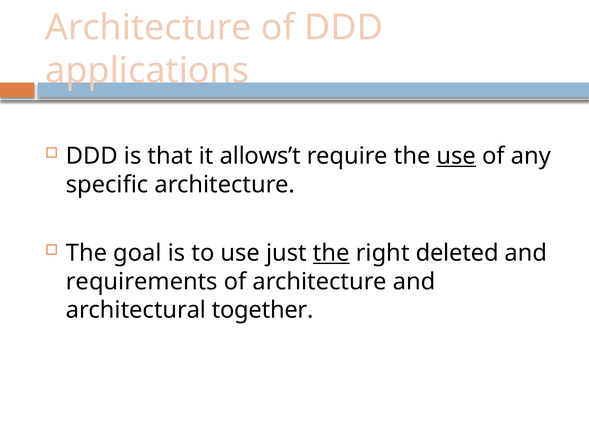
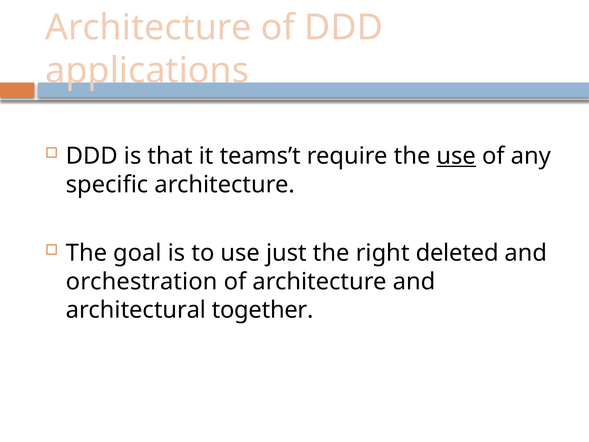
allows’t: allows’t -> teams’t
the at (331, 253) underline: present -> none
requirements: requirements -> orchestration
